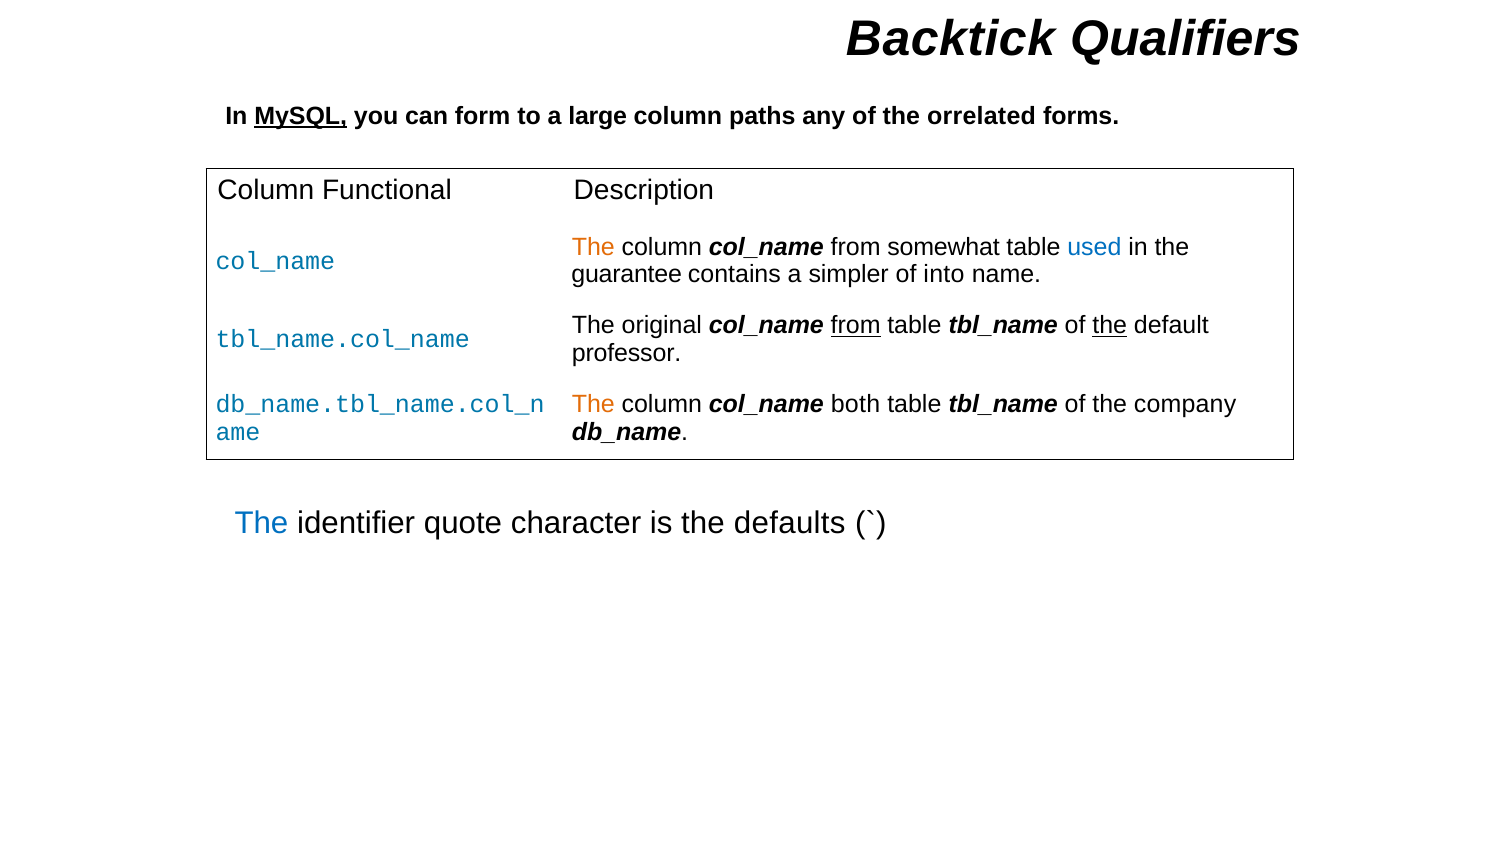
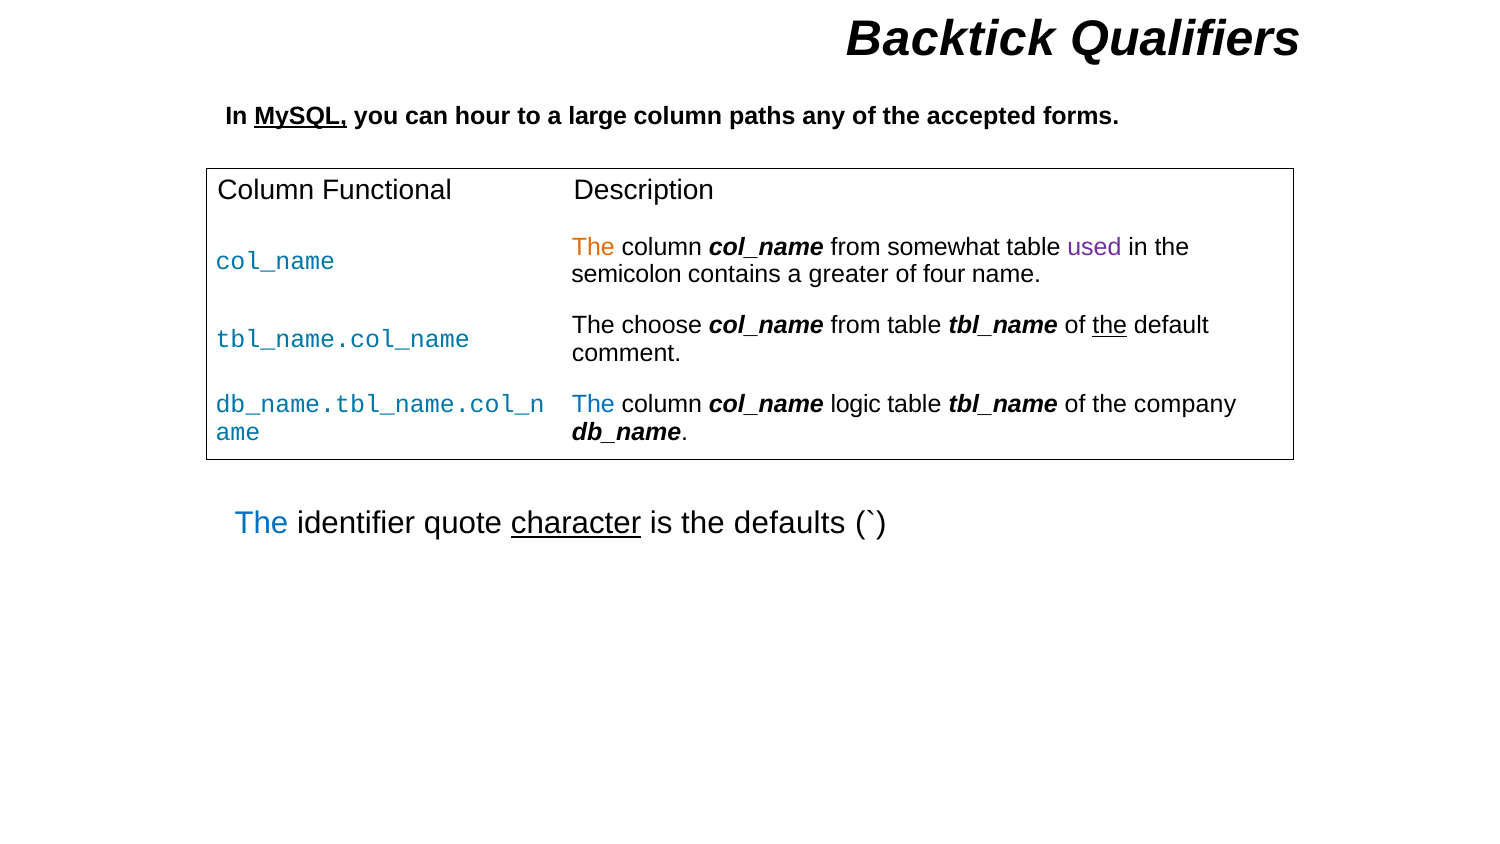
form: form -> hour
orrelated: orrelated -> accepted
used colour: blue -> purple
guarantee: guarantee -> semicolon
simpler: simpler -> greater
into: into -> four
original: original -> choose
from at (856, 325) underline: present -> none
professor: professor -> comment
The at (593, 404) colour: orange -> blue
both: both -> logic
character underline: none -> present
